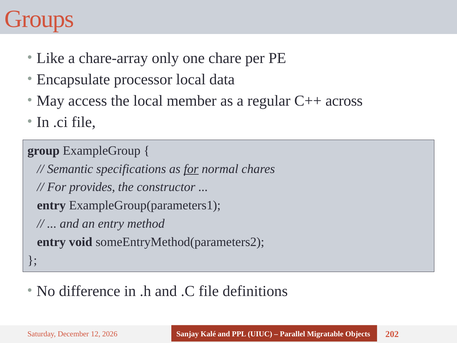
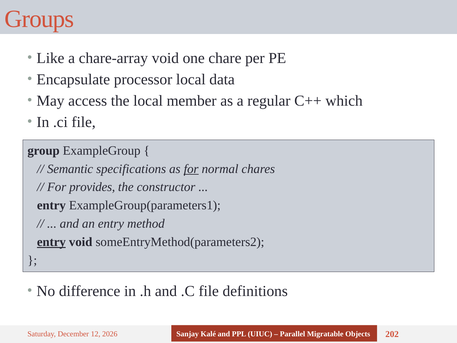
chare-array only: only -> void
across: across -> which
entry at (51, 242) underline: none -> present
